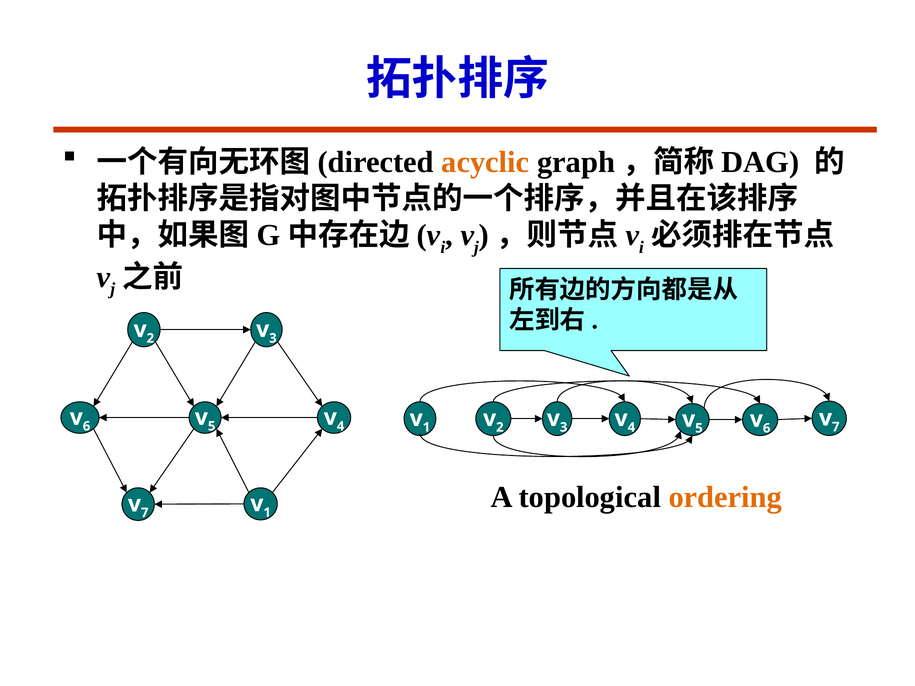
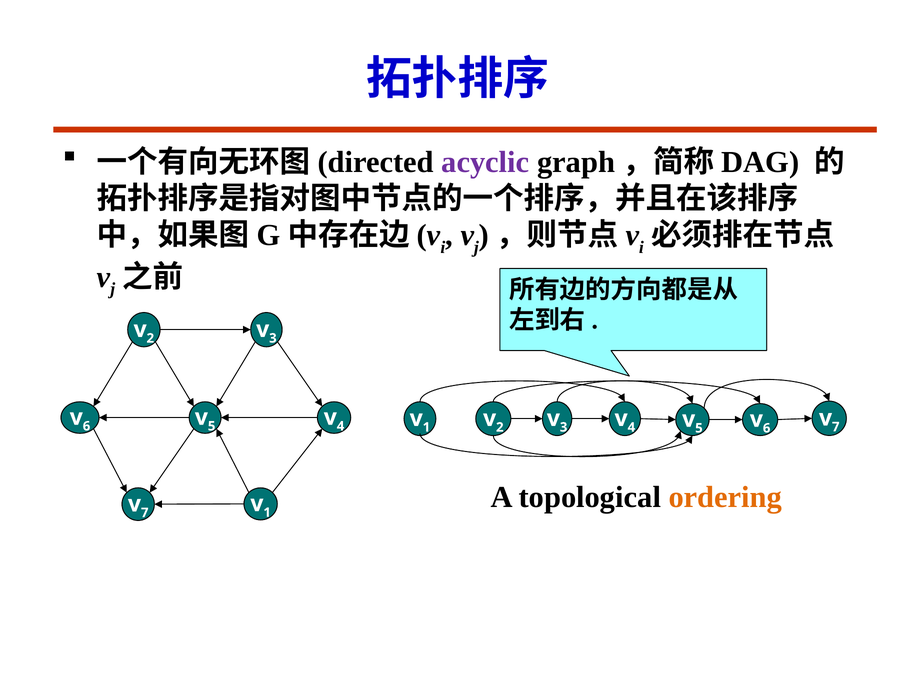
acyclic colour: orange -> purple
